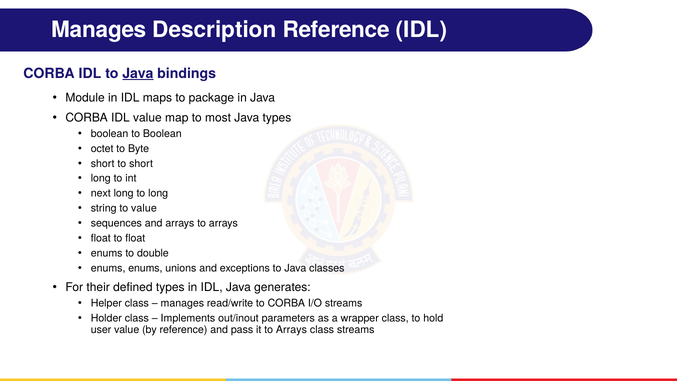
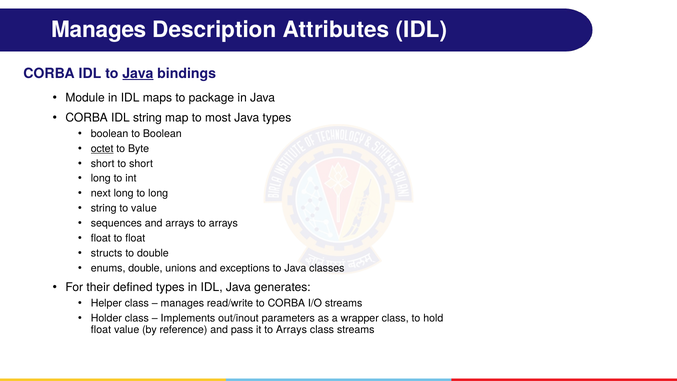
Description Reference: Reference -> Attributes
IDL value: value -> string
octet underline: none -> present
enums at (107, 253): enums -> structs
enums enums: enums -> double
user at (101, 329): user -> float
